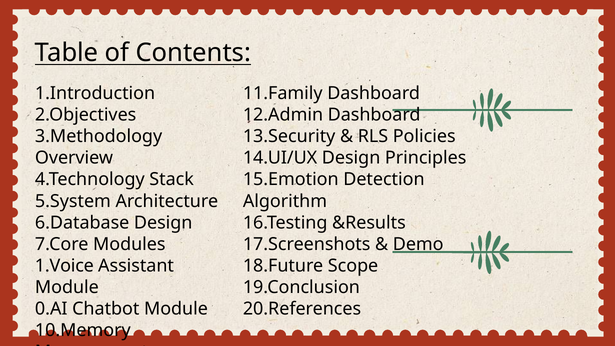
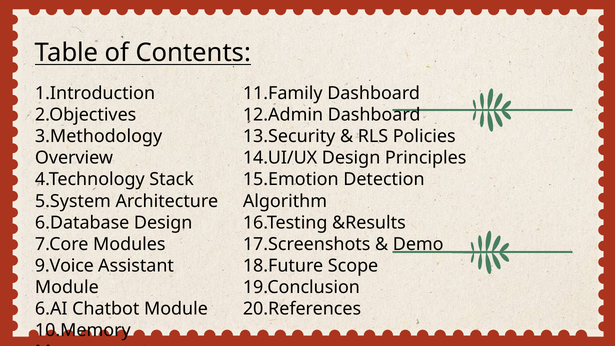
1.Voice: 1.Voice -> 9.Voice
0.AI: 0.AI -> 6.AI
